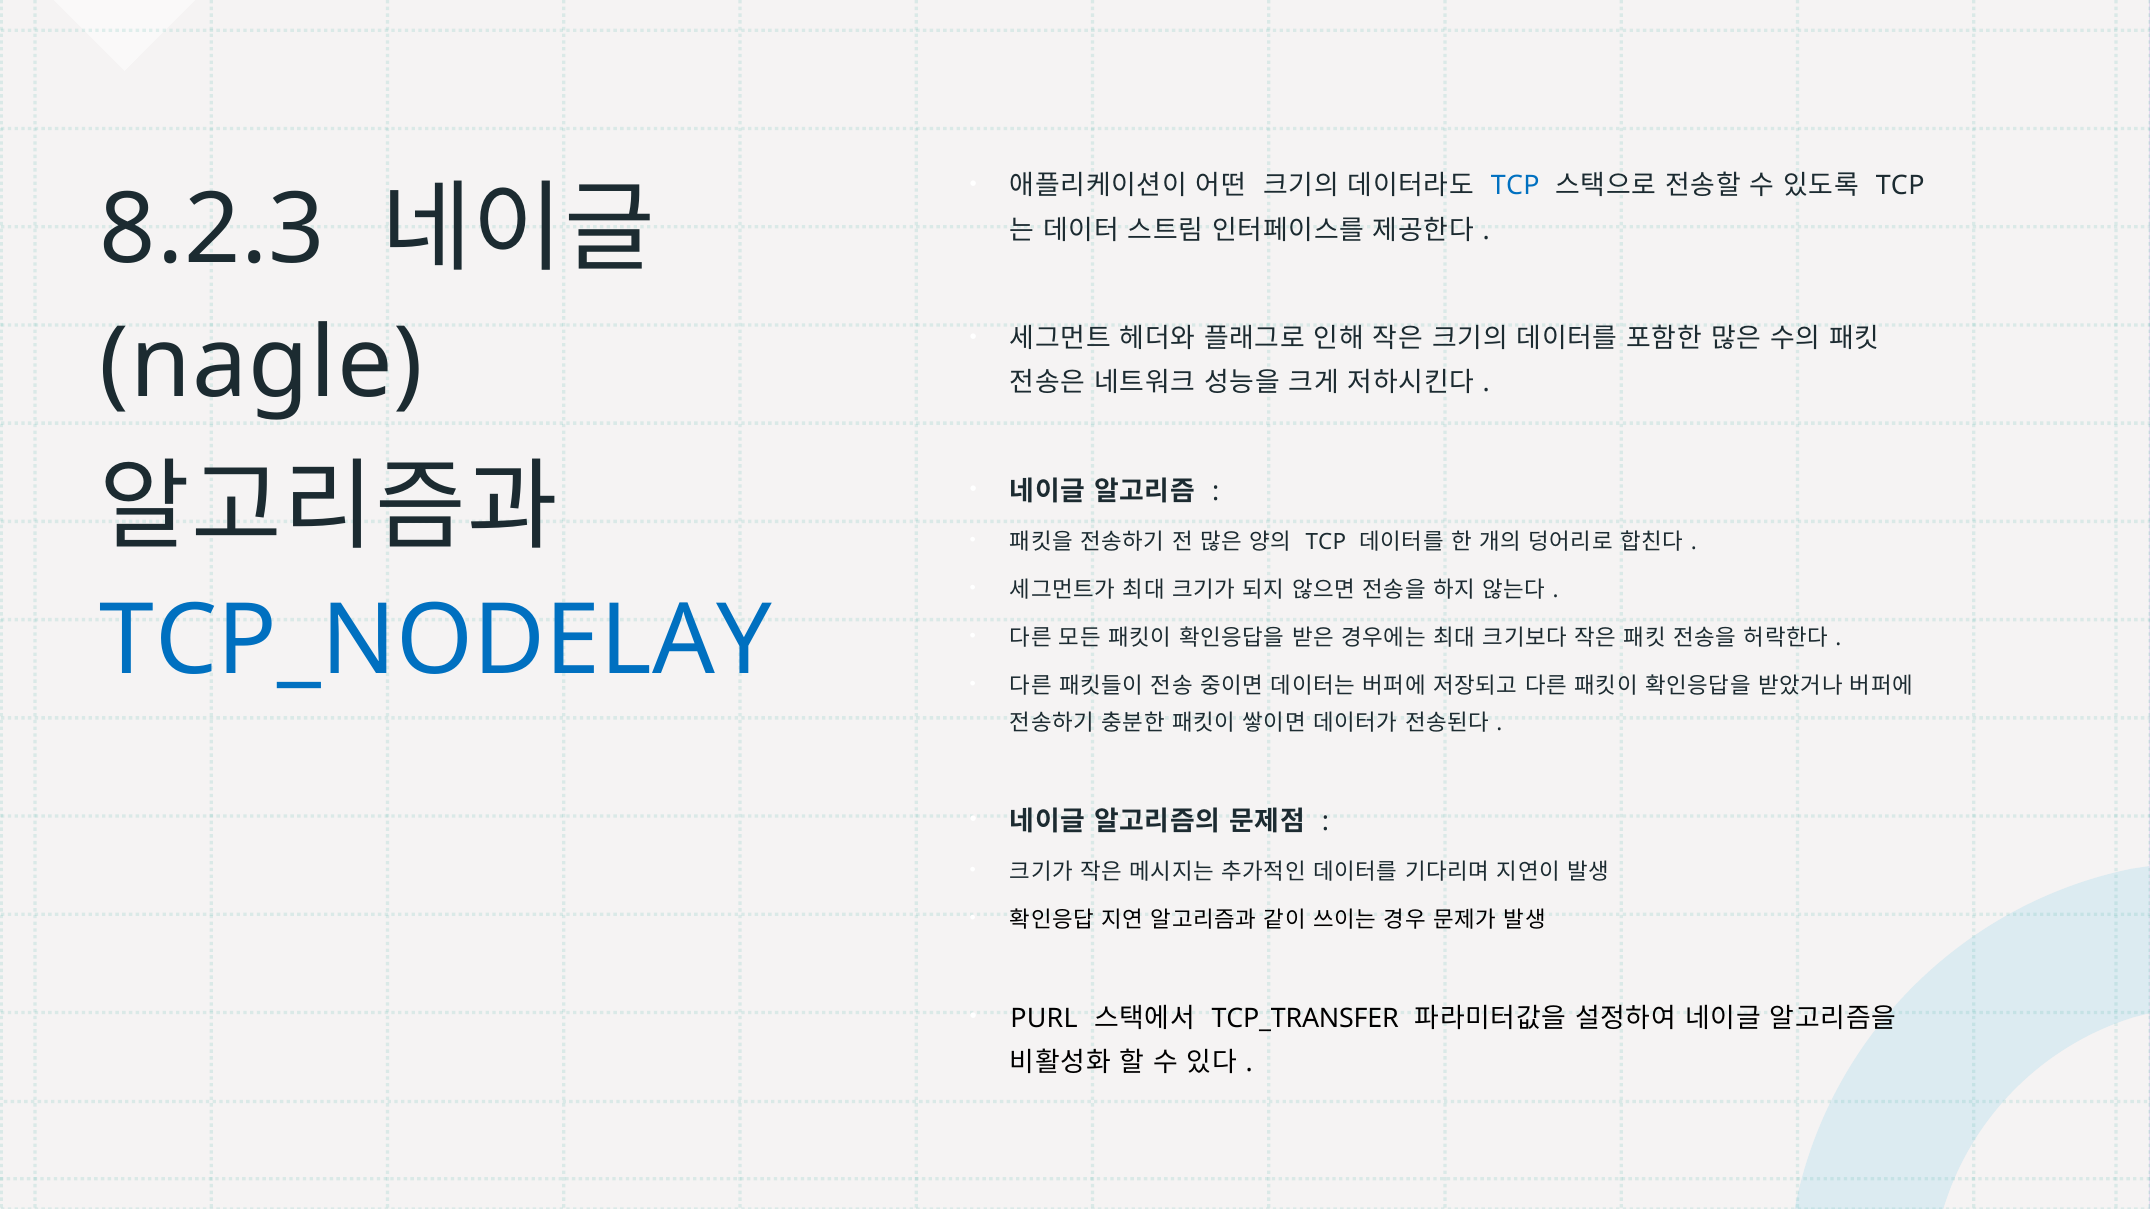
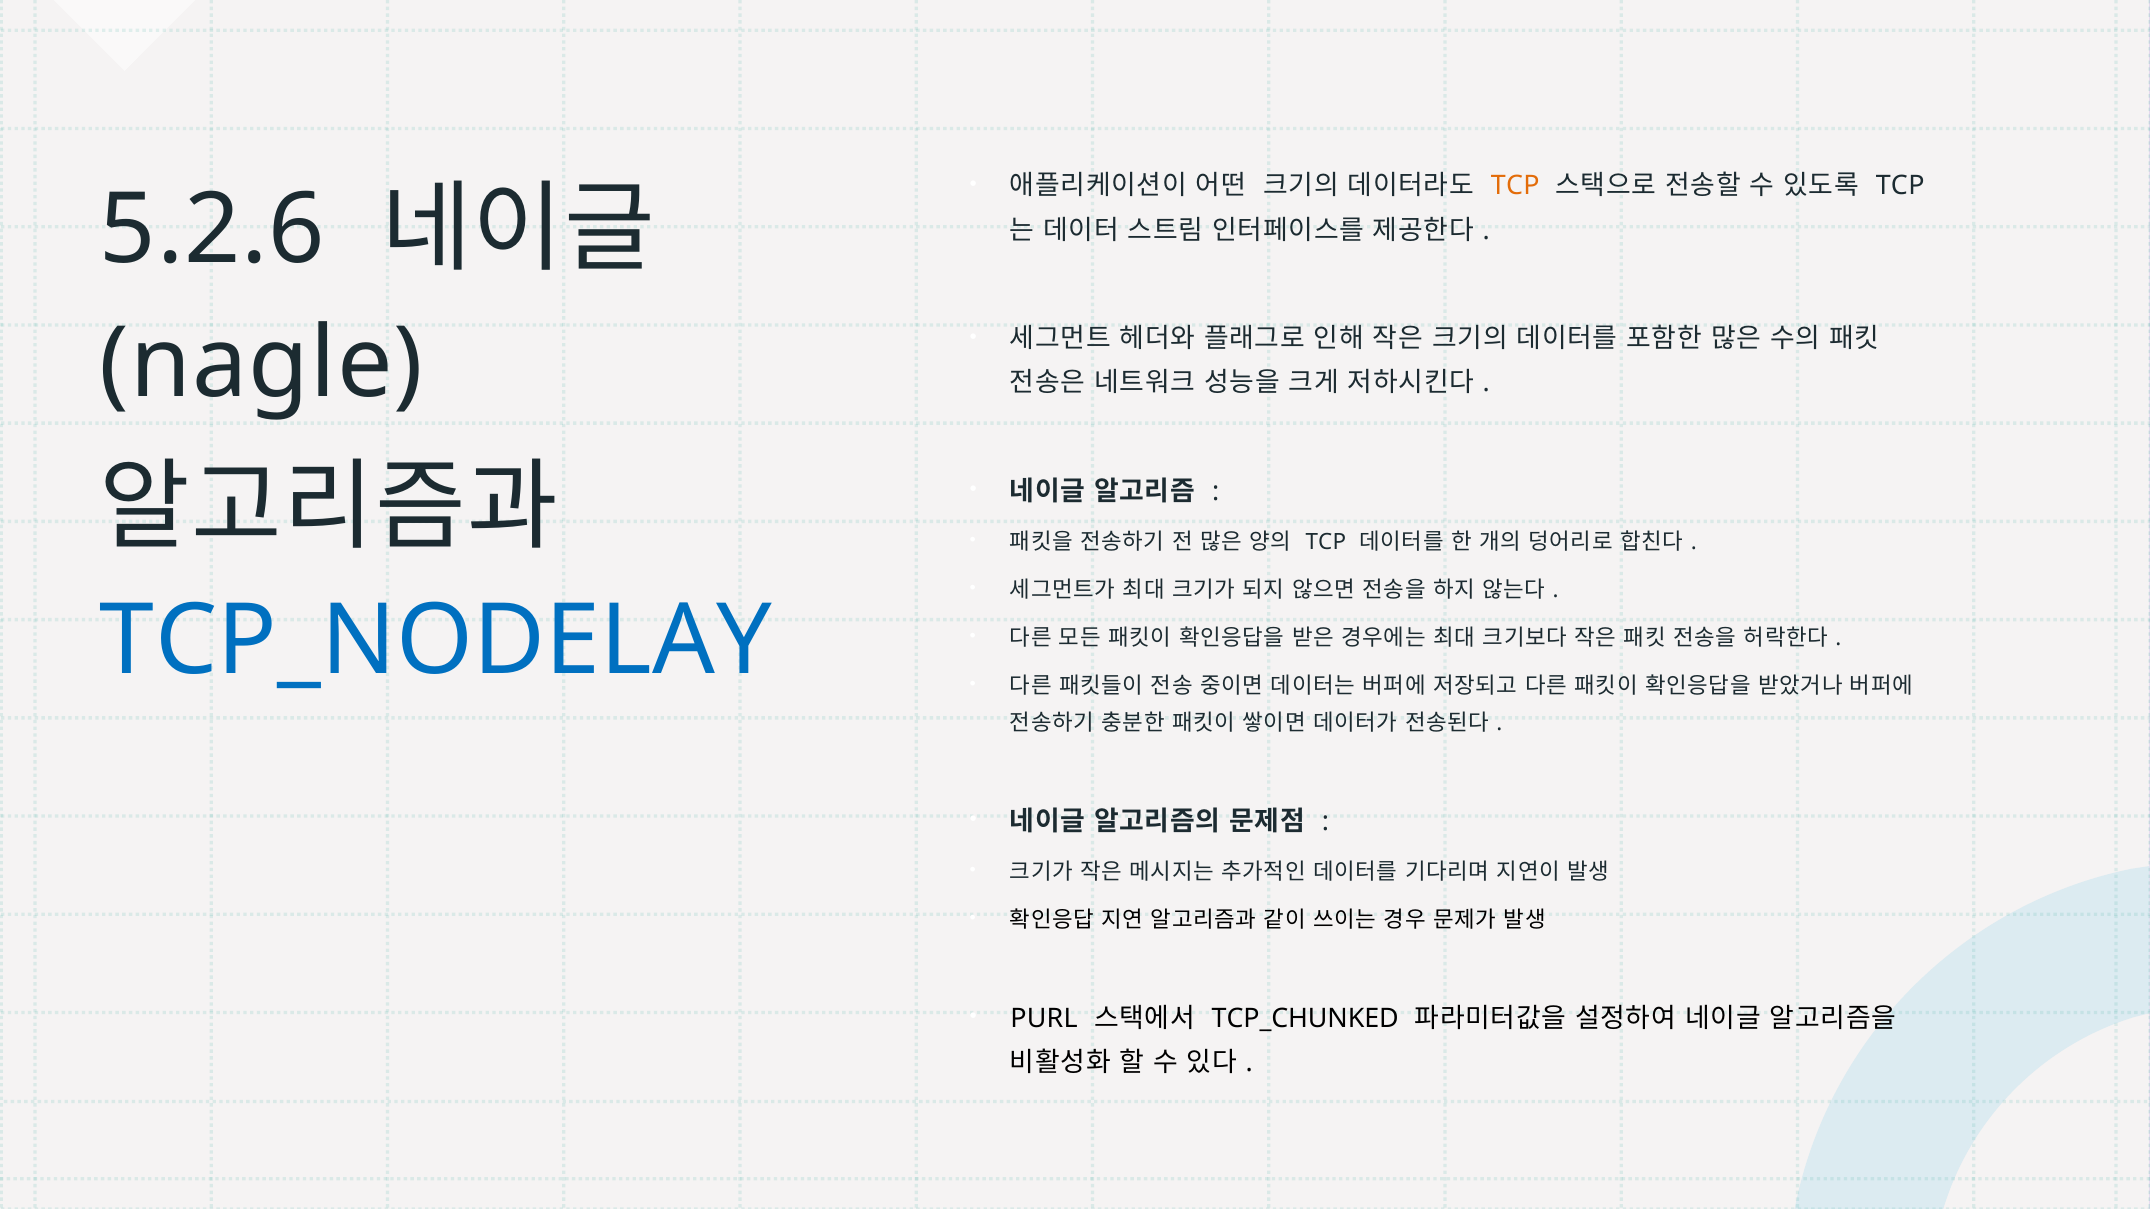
TCP at (1515, 186) colour: blue -> orange
8.2.3: 8.2.3 -> 5.2.6
TCP_TRANSFER: TCP_TRANSFER -> TCP_CHUNKED
